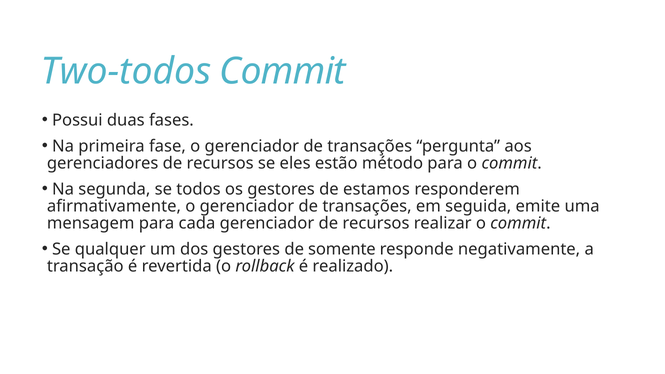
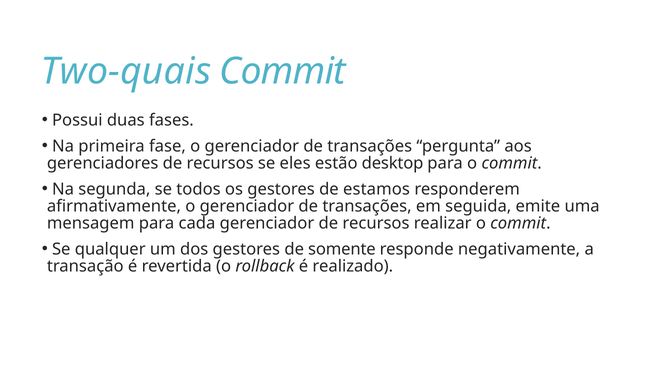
Two-todos: Two-todos -> Two-quais
método: método -> desktop
